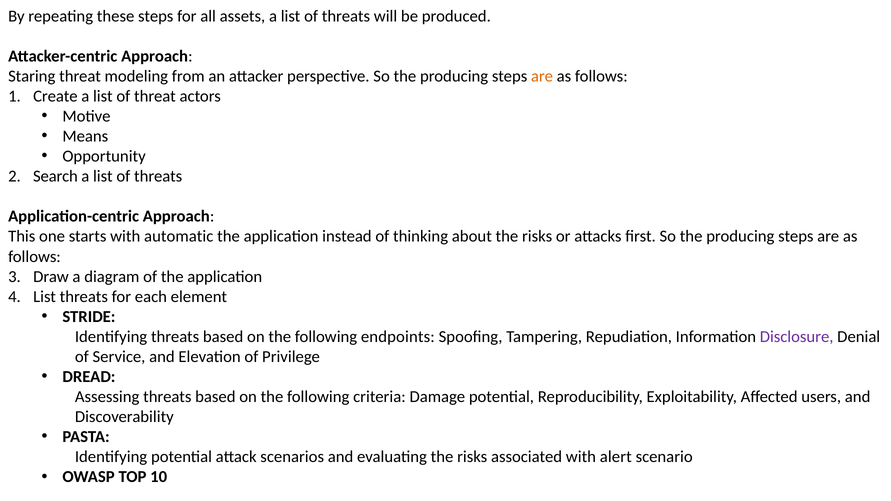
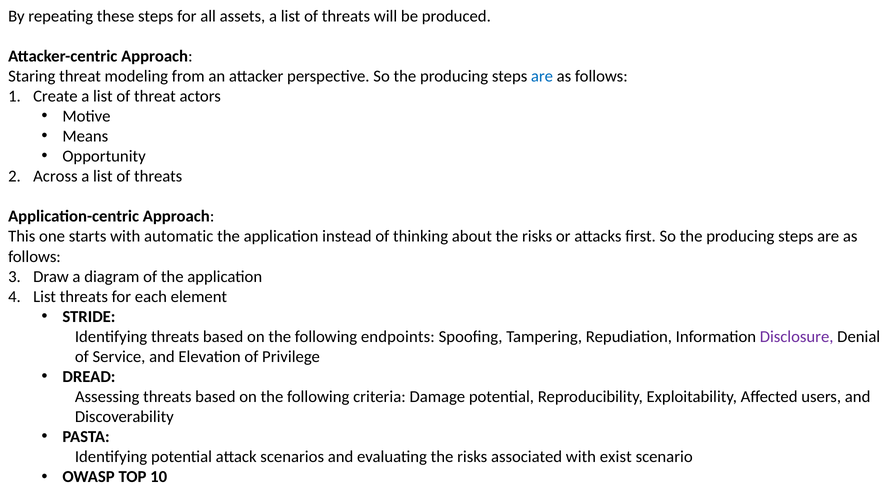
are at (542, 76) colour: orange -> blue
Search: Search -> Across
alert: alert -> exist
